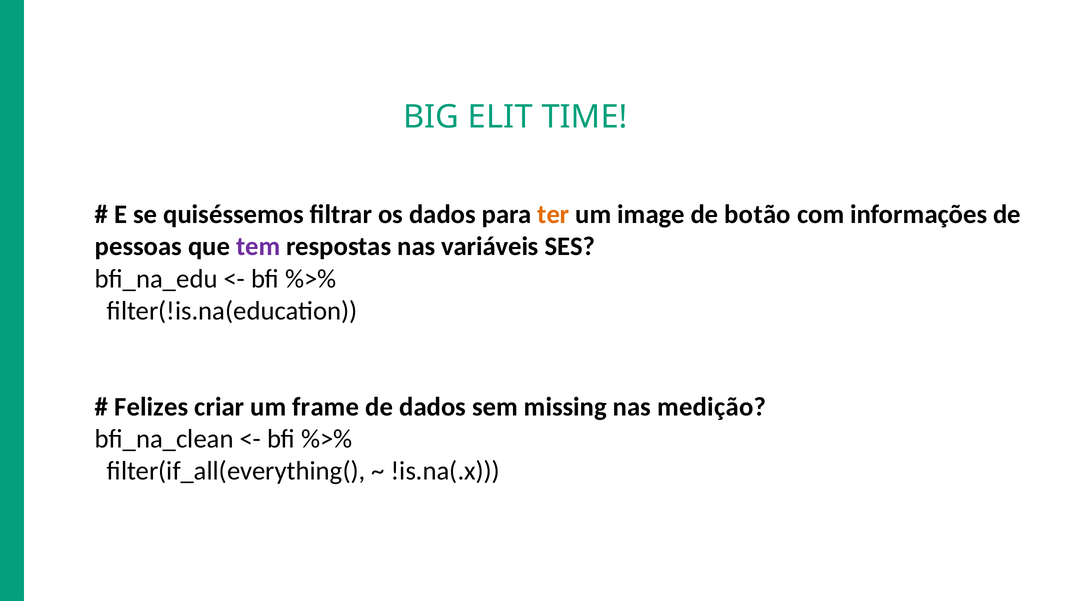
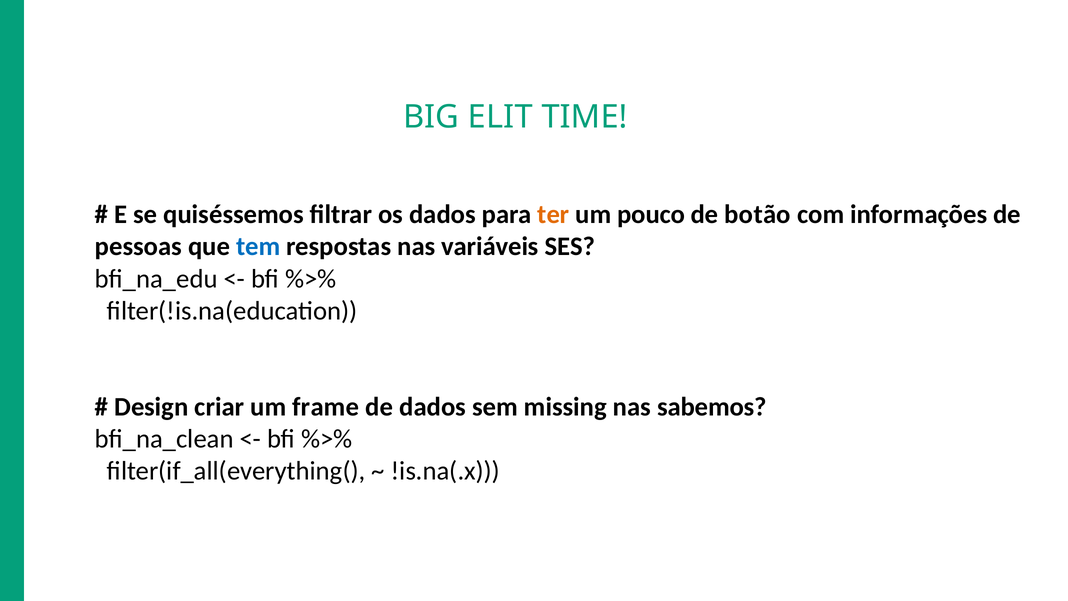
image: image -> pouco
tem colour: purple -> blue
Felizes: Felizes -> Design
medição: medição -> sabemos
